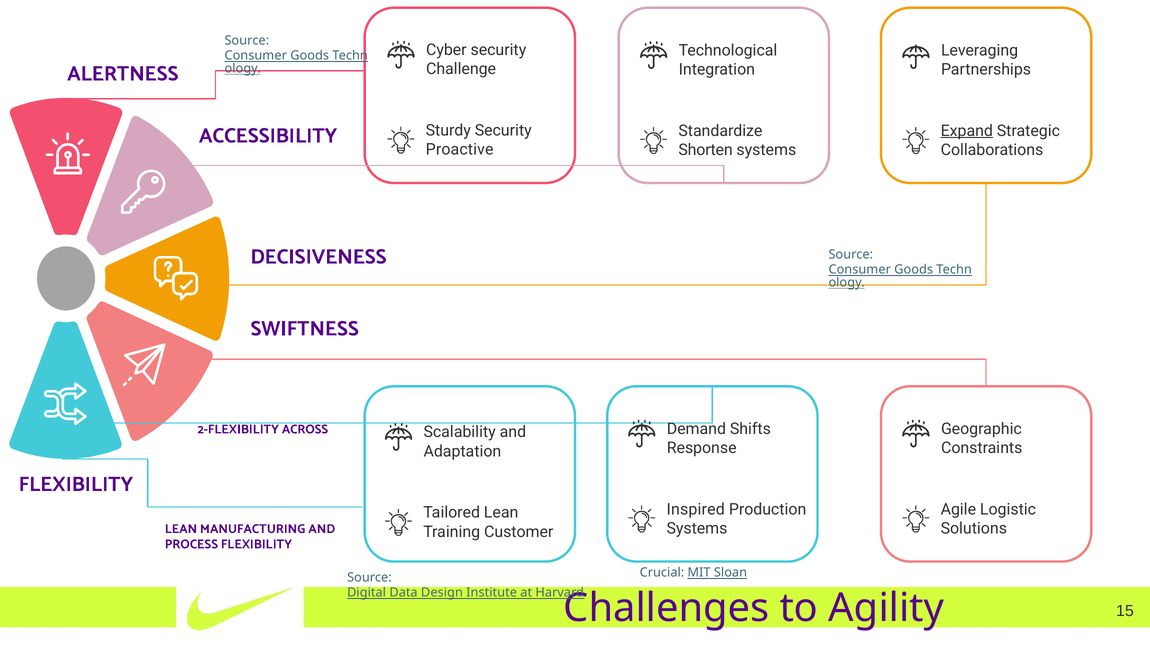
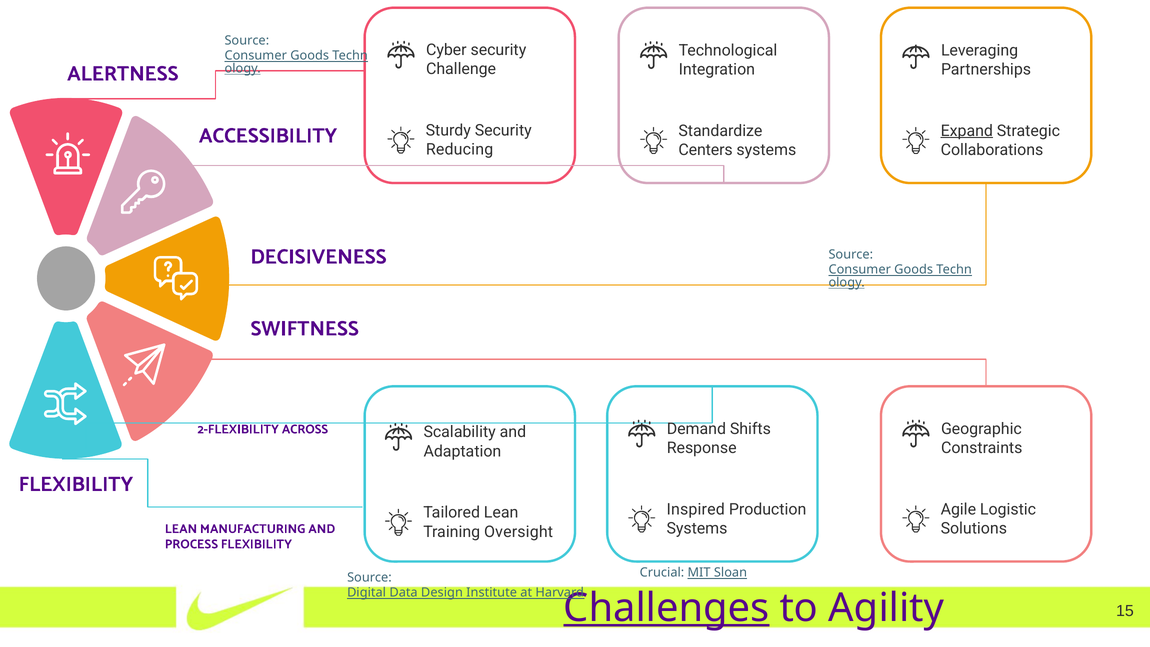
Proactive: Proactive -> Reducing
Shorten: Shorten -> Centers
Customer: Customer -> Oversight
Challenges underline: none -> present
